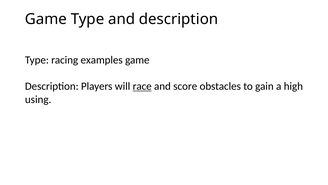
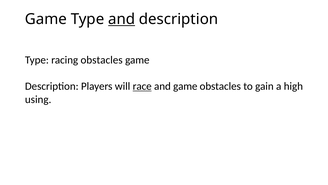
and at (122, 19) underline: none -> present
racing examples: examples -> obstacles
and score: score -> game
